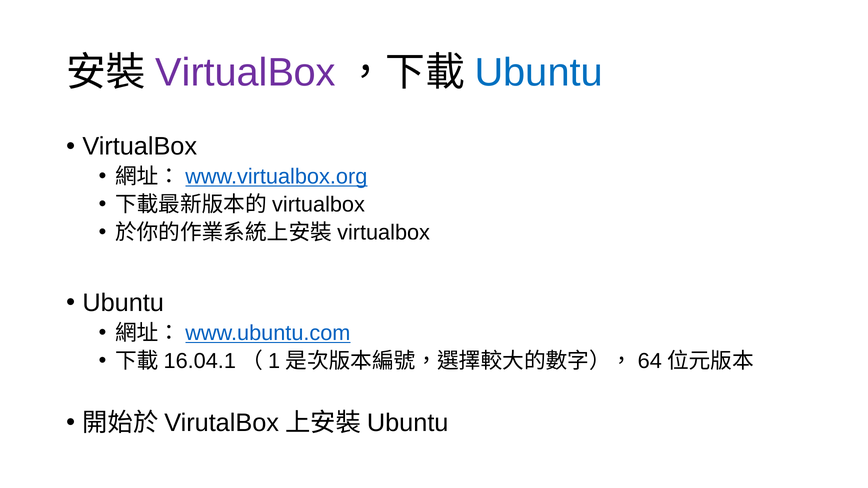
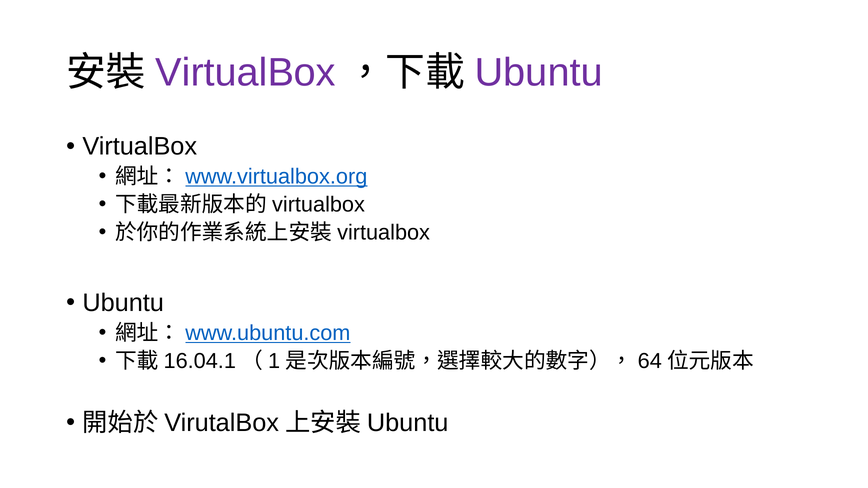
Ubuntu at (539, 73) colour: blue -> purple
